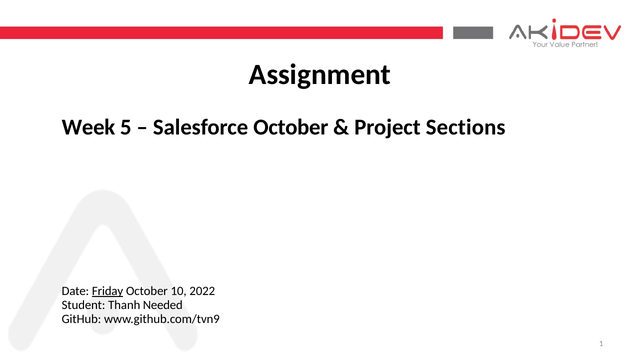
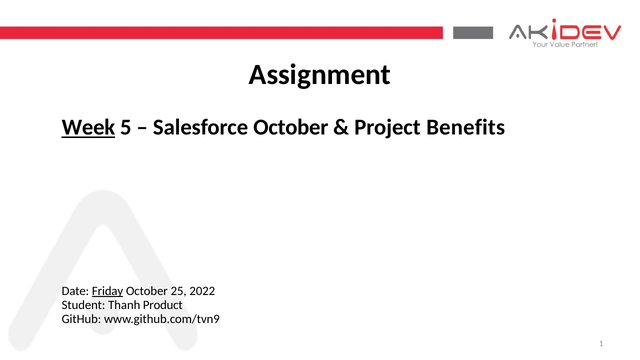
Week underline: none -> present
Sections: Sections -> Benefits
10: 10 -> 25
Needed: Needed -> Product
